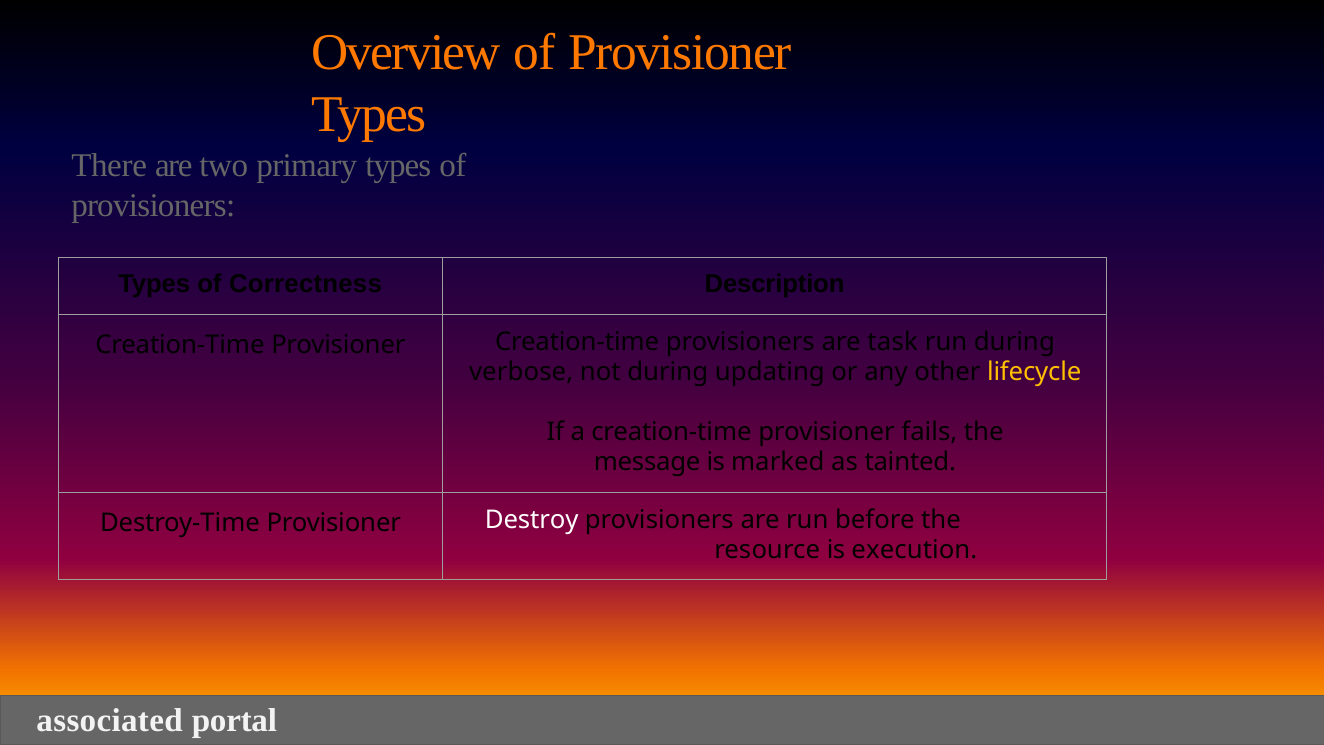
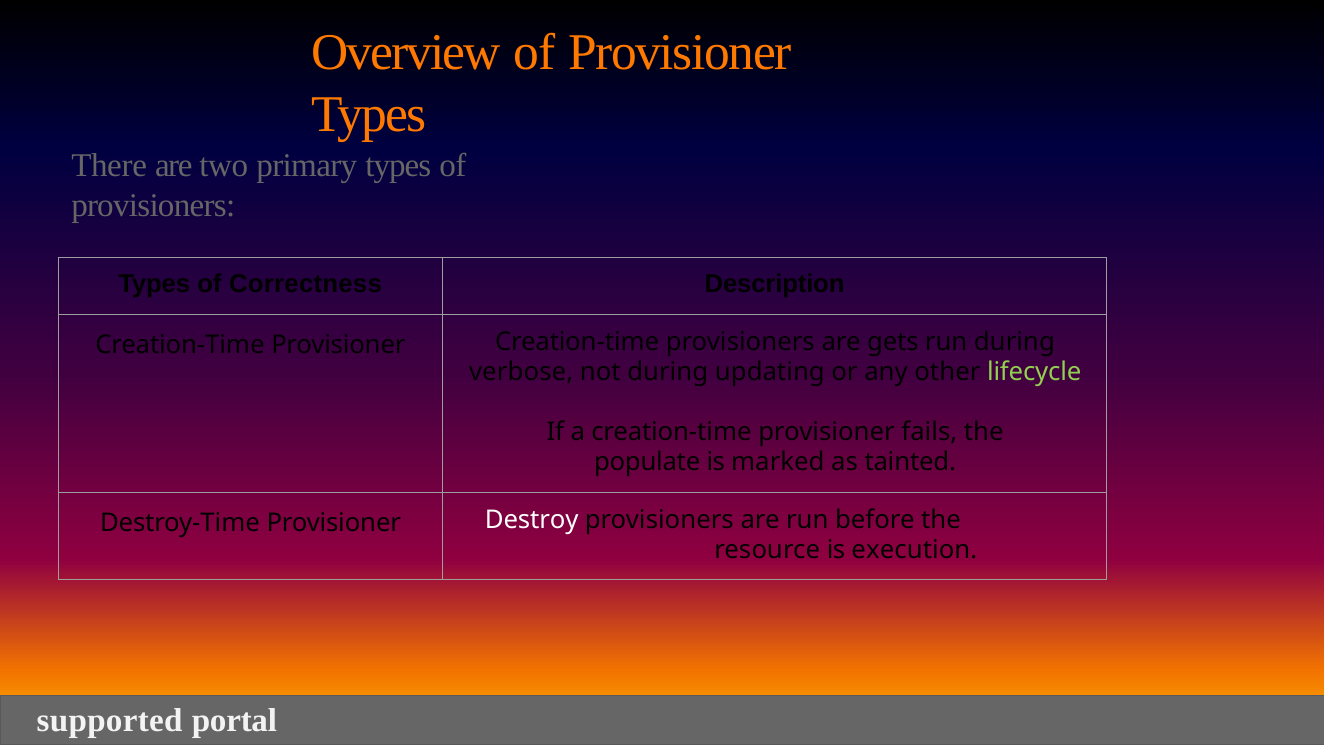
task: task -> gets
lifecycle colour: yellow -> light green
message: message -> populate
associated: associated -> supported
